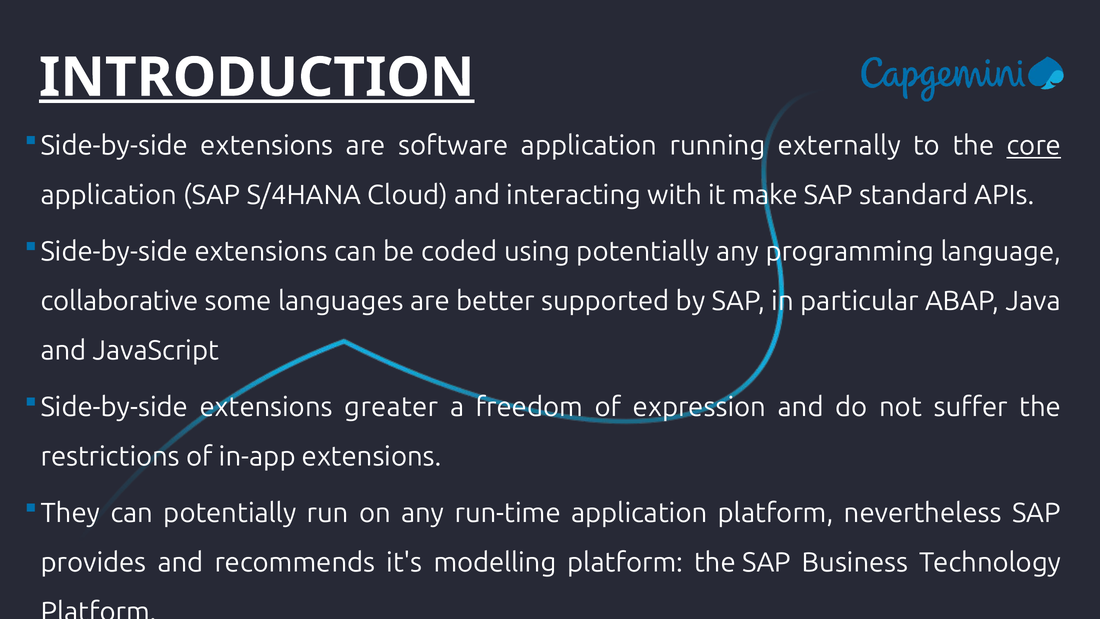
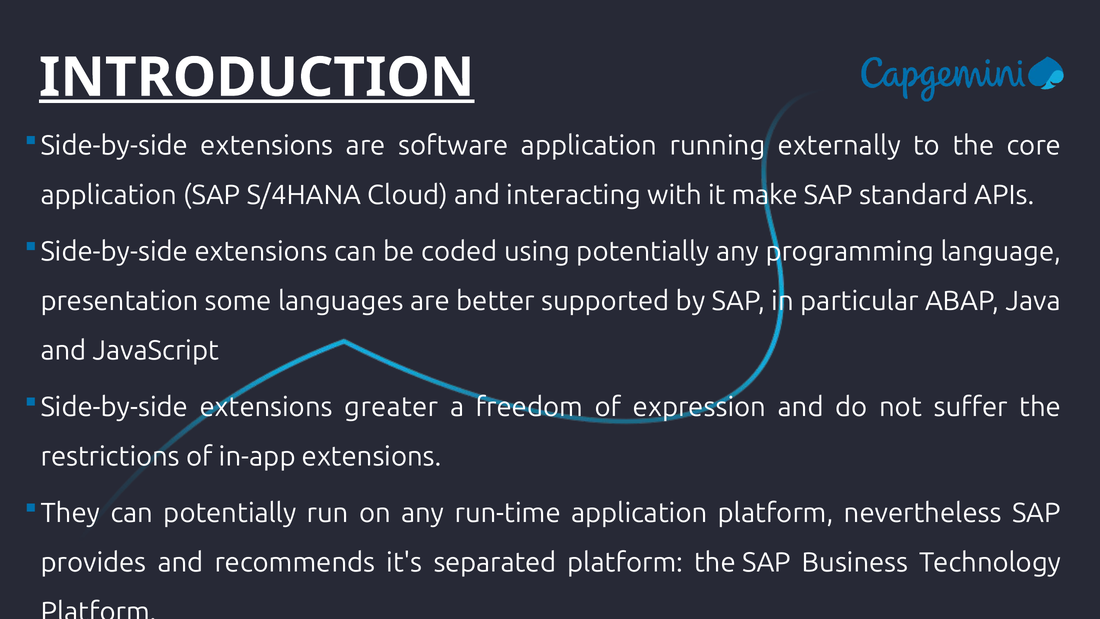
core underline: present -> none
collaborative: collaborative -> presentation
modelling: modelling -> separated
